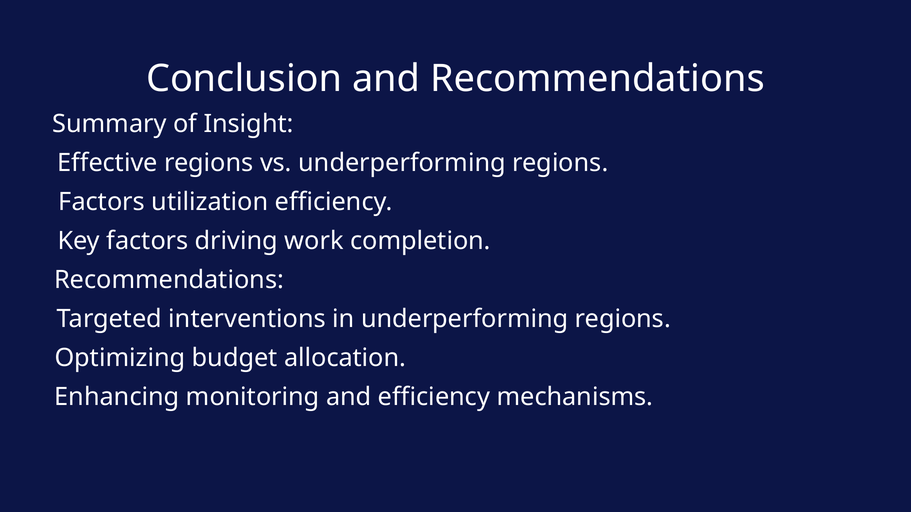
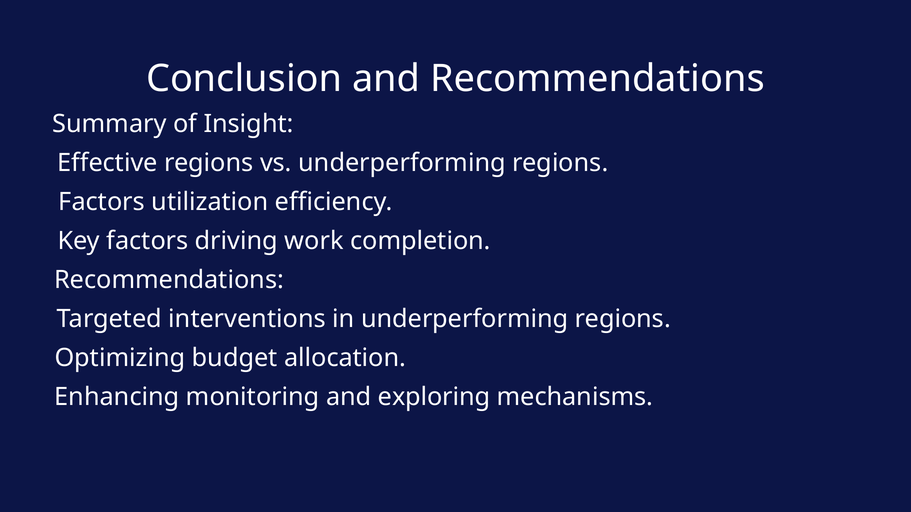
and efficiency: efficiency -> exploring
